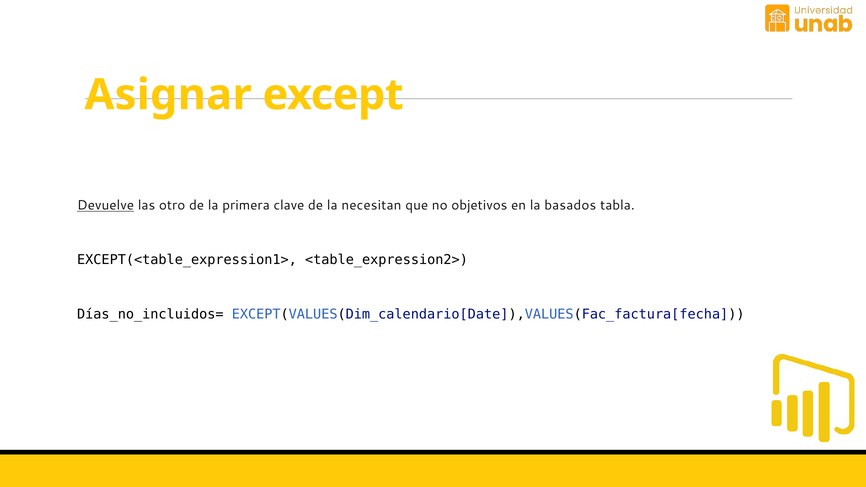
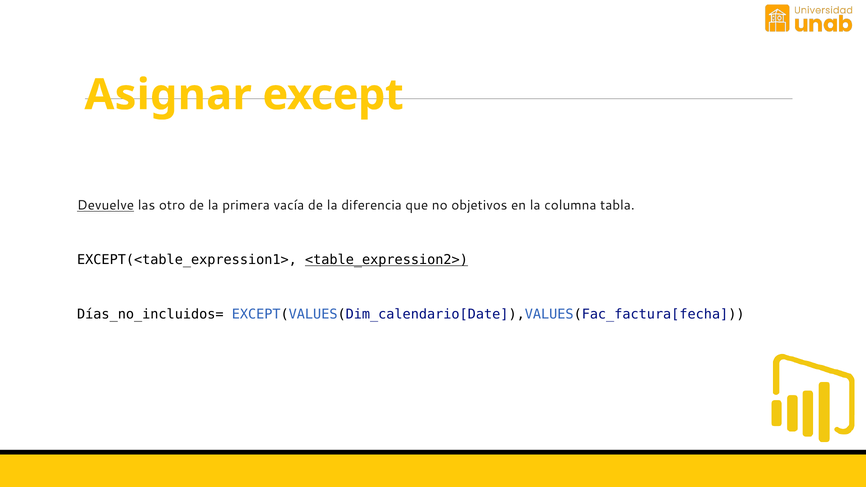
clave: clave -> vacía
necesitan: necesitan -> diferencia
basados: basados -> columna
<table_expression2> underline: none -> present
